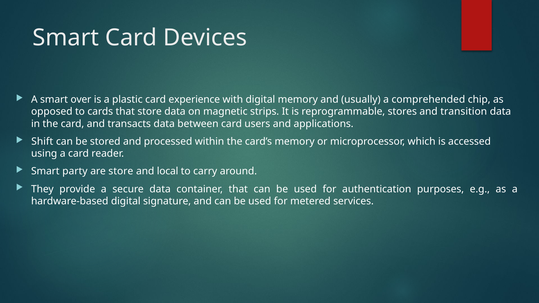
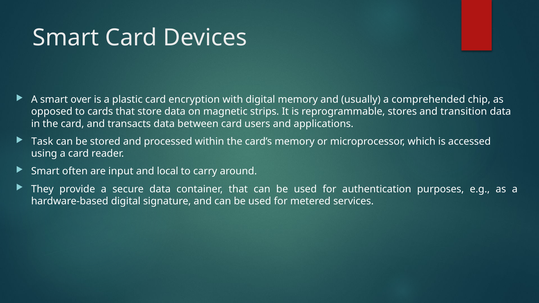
experience: experience -> encryption
Shift: Shift -> Task
party: party -> often
are store: store -> input
